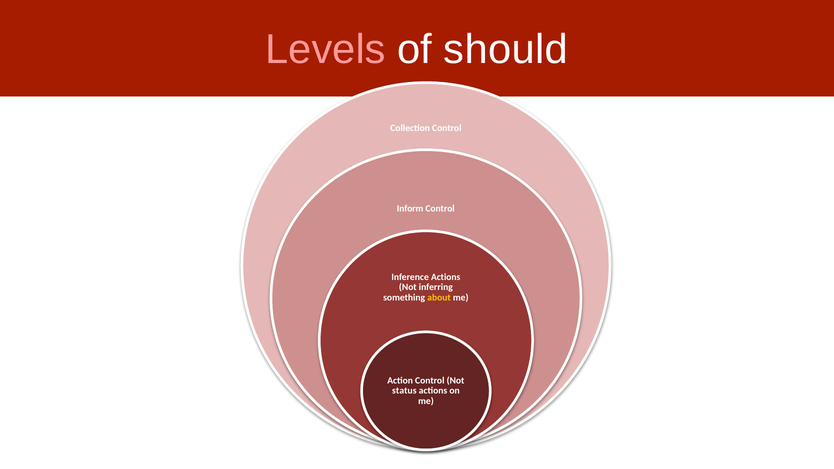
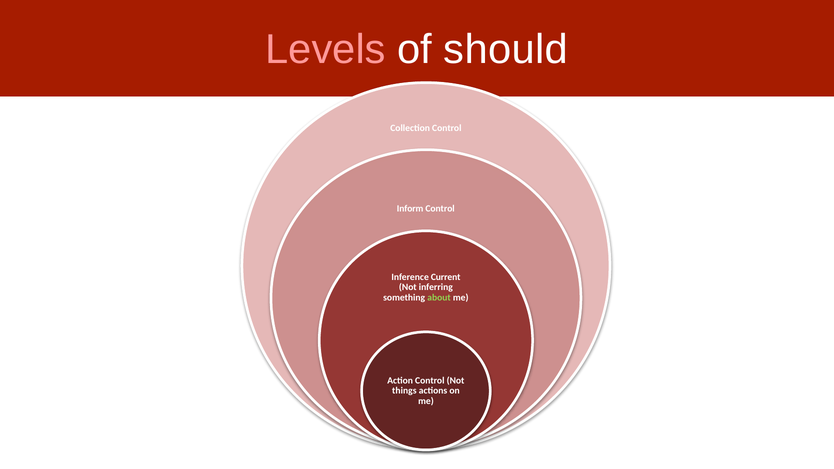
Inference Actions: Actions -> Current
about colour: yellow -> light green
status: status -> things
